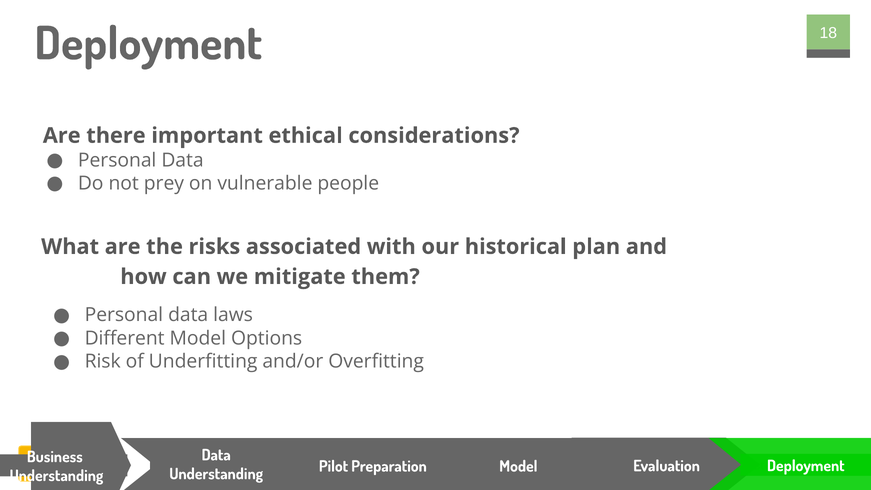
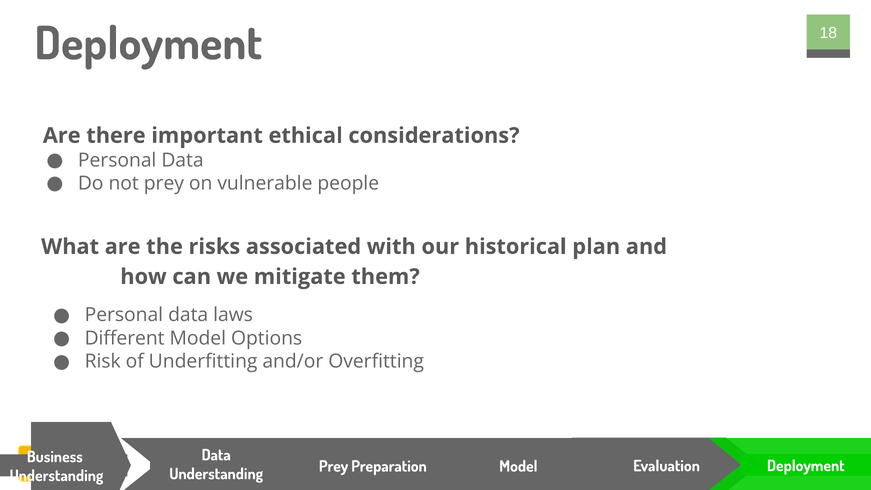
Understanding Pilot: Pilot -> Prey
